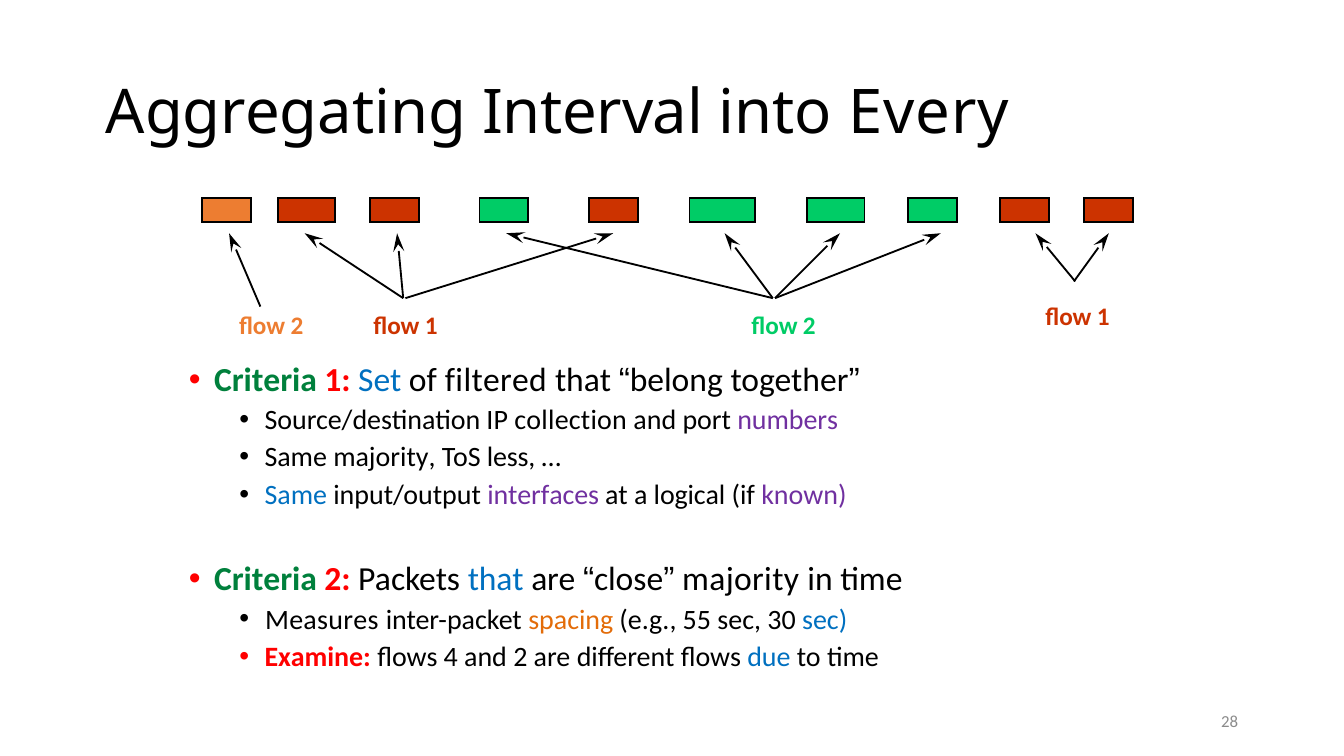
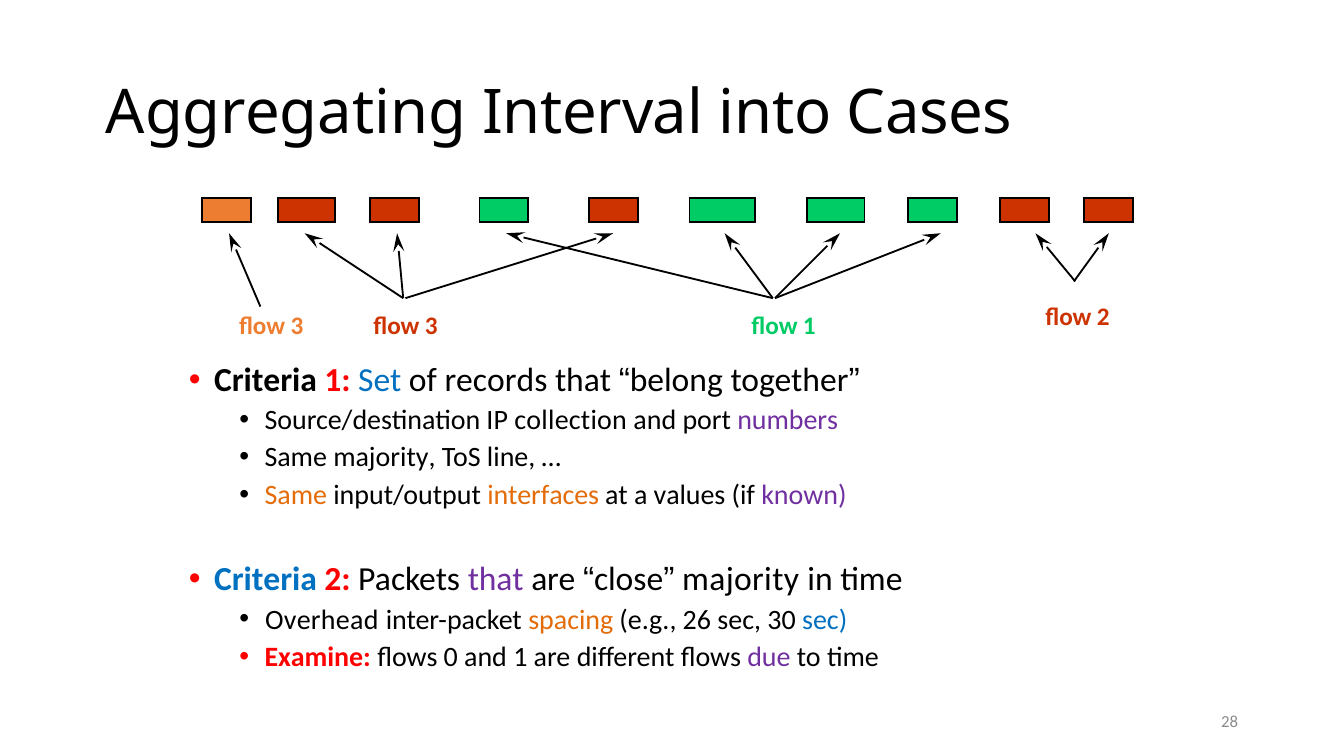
Every: Every -> Cases
2 at (297, 326): 2 -> 3
1 at (431, 326): 1 -> 3
2 at (809, 326): 2 -> 1
1 at (1103, 318): 1 -> 2
Criteria at (266, 380) colour: green -> black
filtered: filtered -> records
less: less -> line
Same at (296, 495) colour: blue -> orange
interfaces colour: purple -> orange
logical: logical -> values
Criteria at (266, 580) colour: green -> blue
that at (496, 580) colour: blue -> purple
Measures: Measures -> Overhead
55: 55 -> 26
4: 4 -> 0
and 2: 2 -> 1
due colour: blue -> purple
